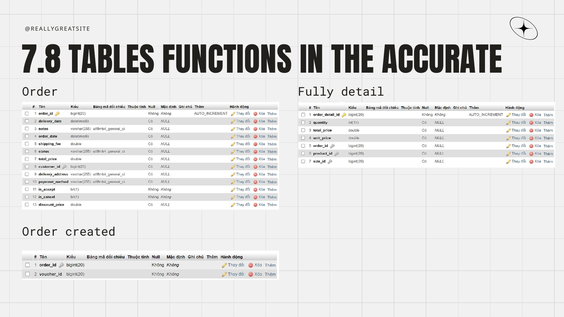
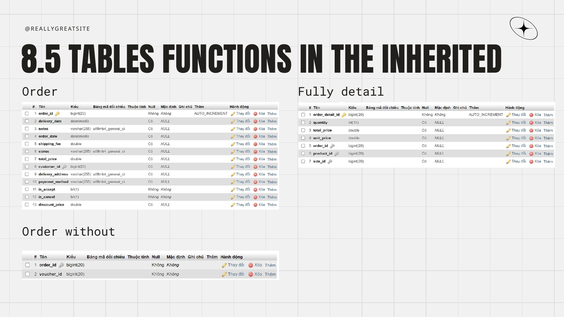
7.8: 7.8 -> 8.5
ACCURATE: ACCURATE -> INHERITED
created: created -> without
